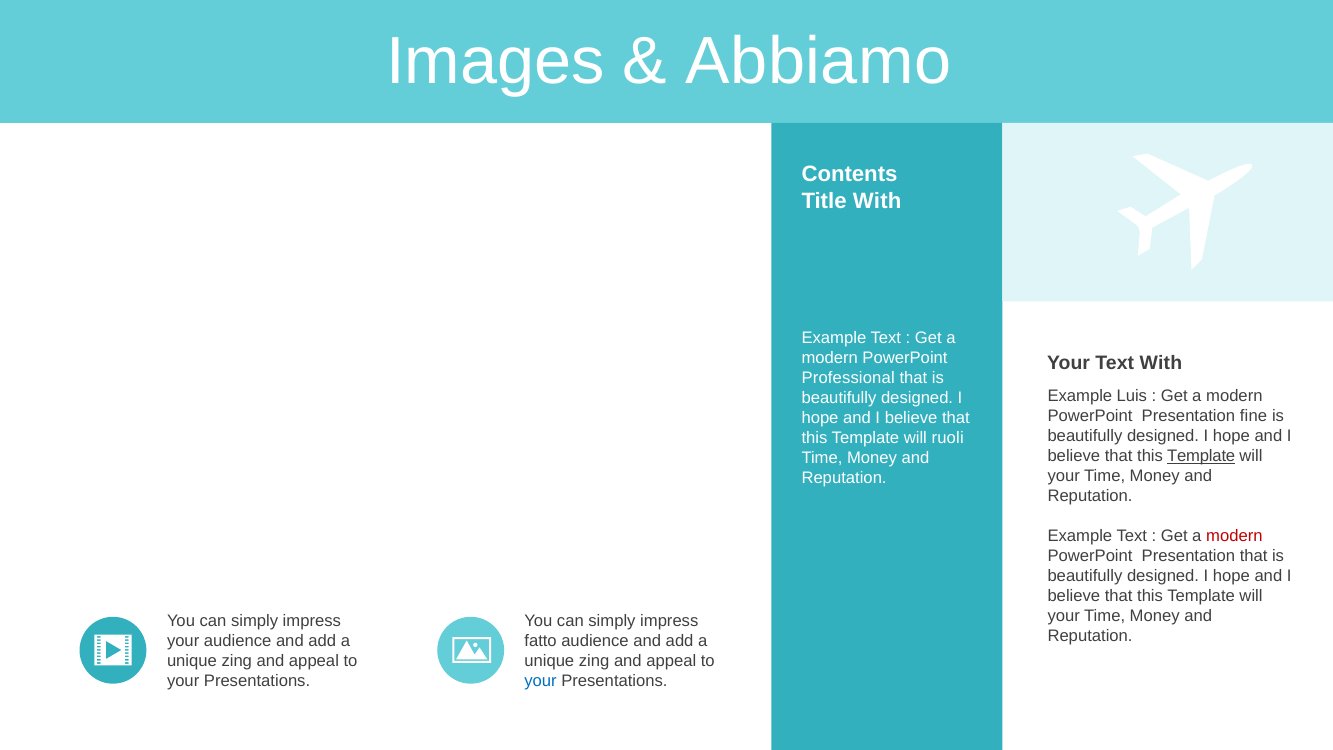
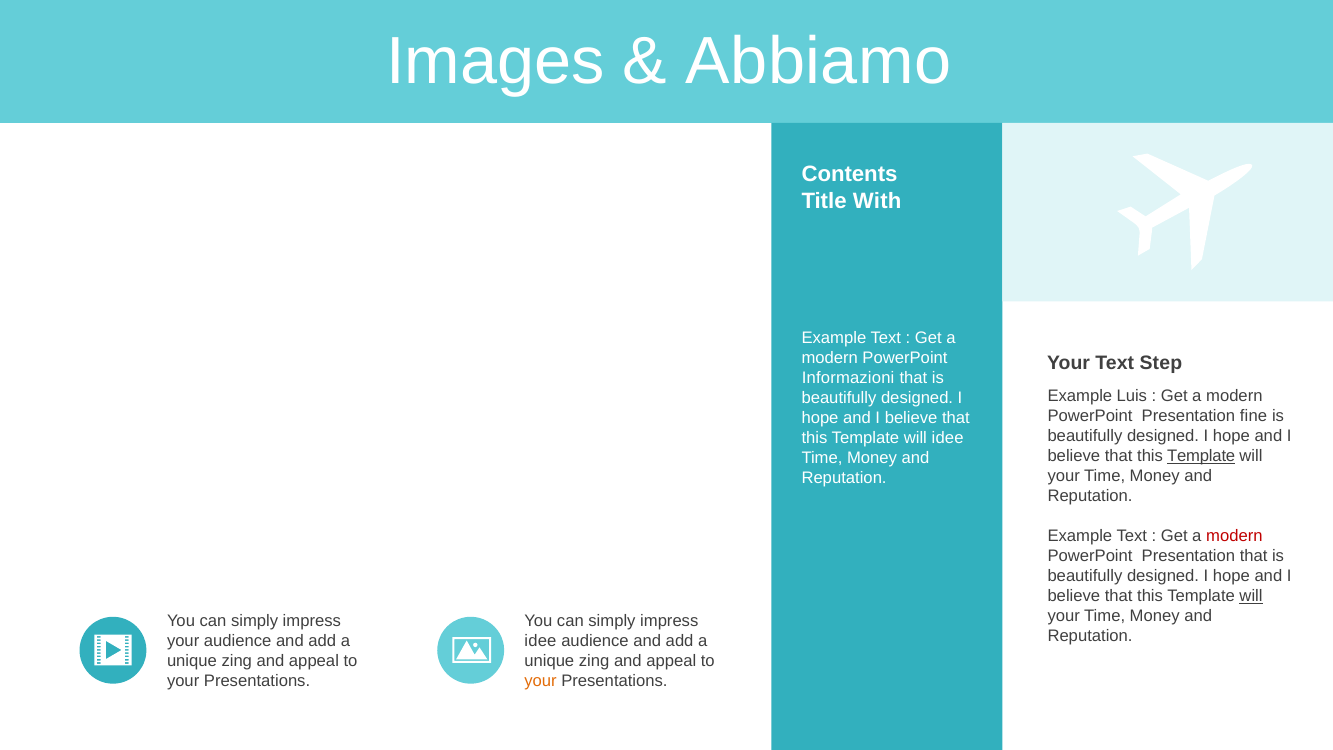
Text With: With -> Step
Professional: Professional -> Informazioni
will ruoli: ruoli -> idee
will at (1251, 596) underline: none -> present
fatto at (541, 641): fatto -> idee
your at (541, 681) colour: blue -> orange
